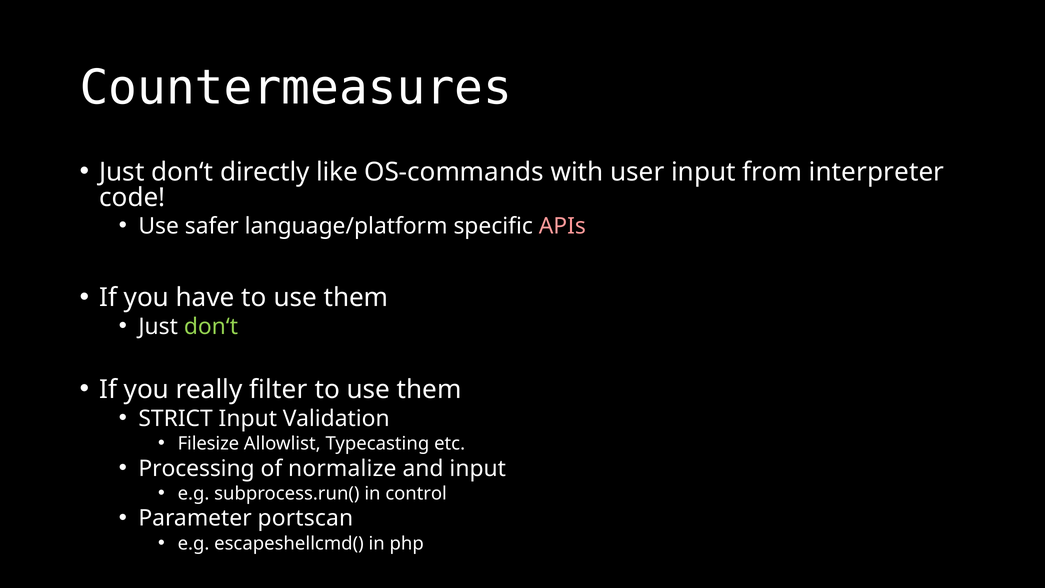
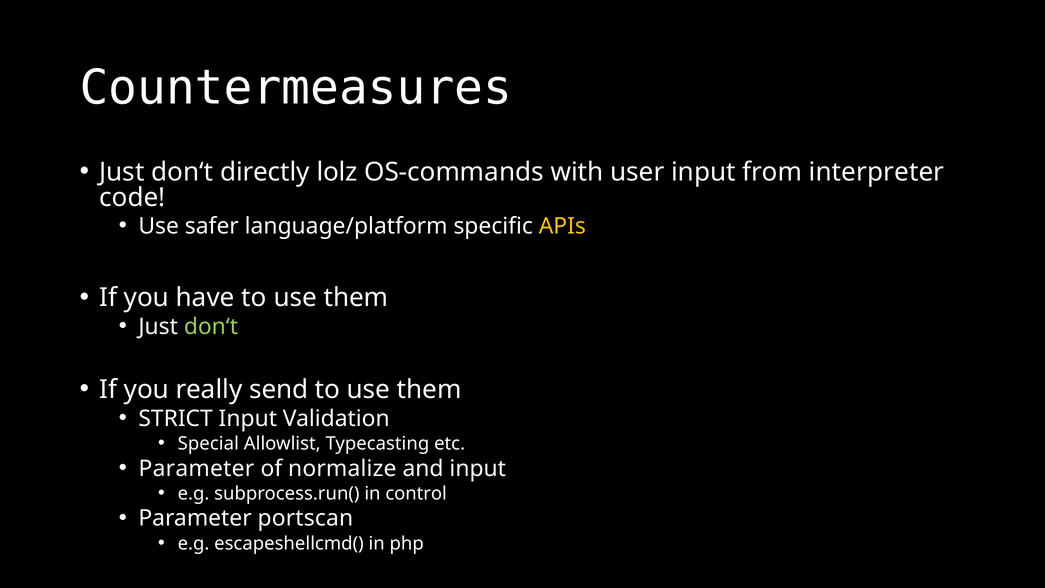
like: like -> lolz
APIs colour: pink -> yellow
filter: filter -> send
Filesize: Filesize -> Special
Processing at (197, 468): Processing -> Parameter
